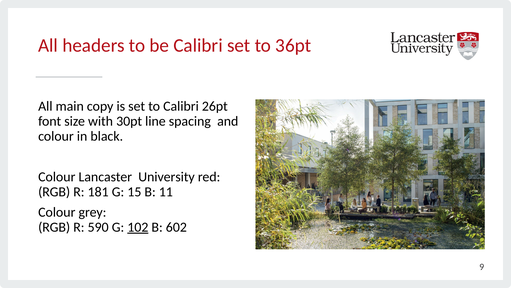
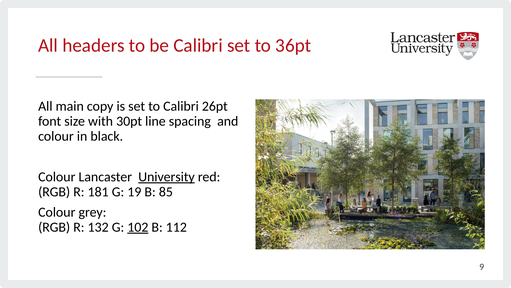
University underline: none -> present
15: 15 -> 19
11: 11 -> 85
590: 590 -> 132
602: 602 -> 112
